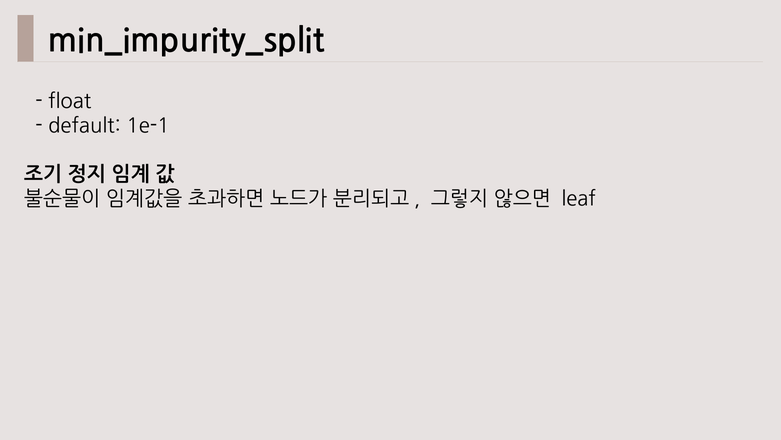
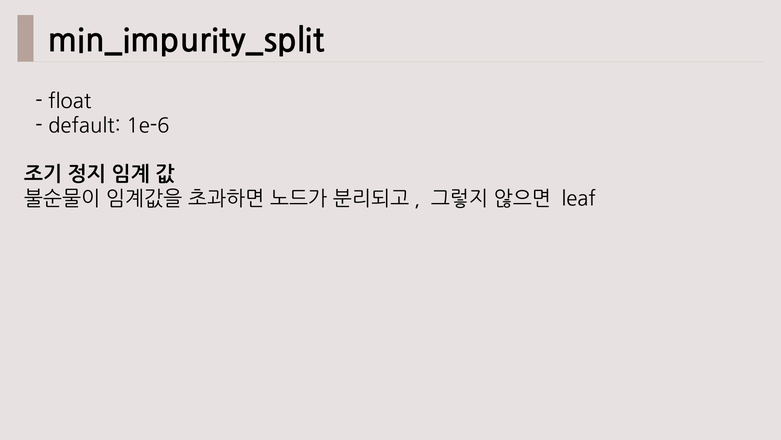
1e-1: 1e-1 -> 1e-6
